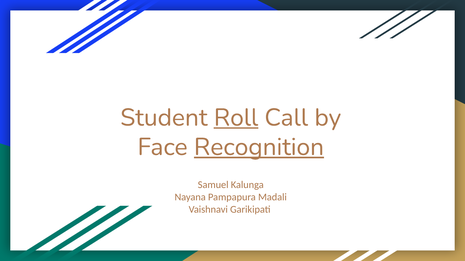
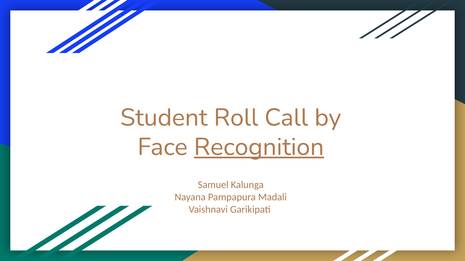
Roll underline: present -> none
